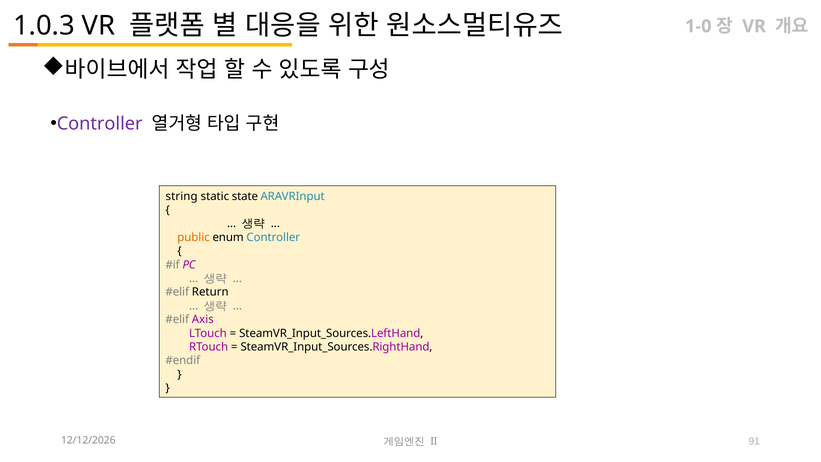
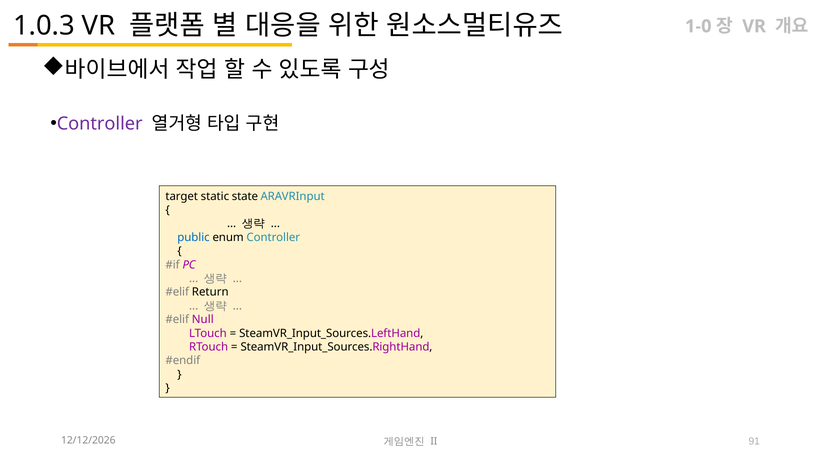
string: string -> target
public colour: orange -> blue
Axis: Axis -> Null
